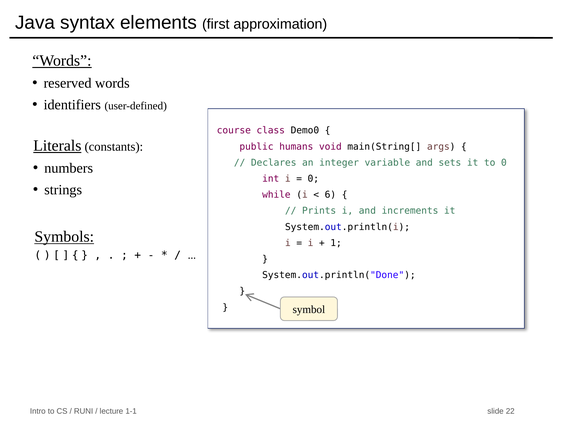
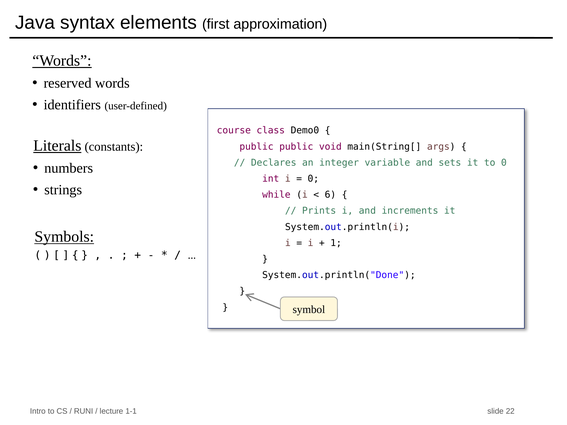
public humans: humans -> public
